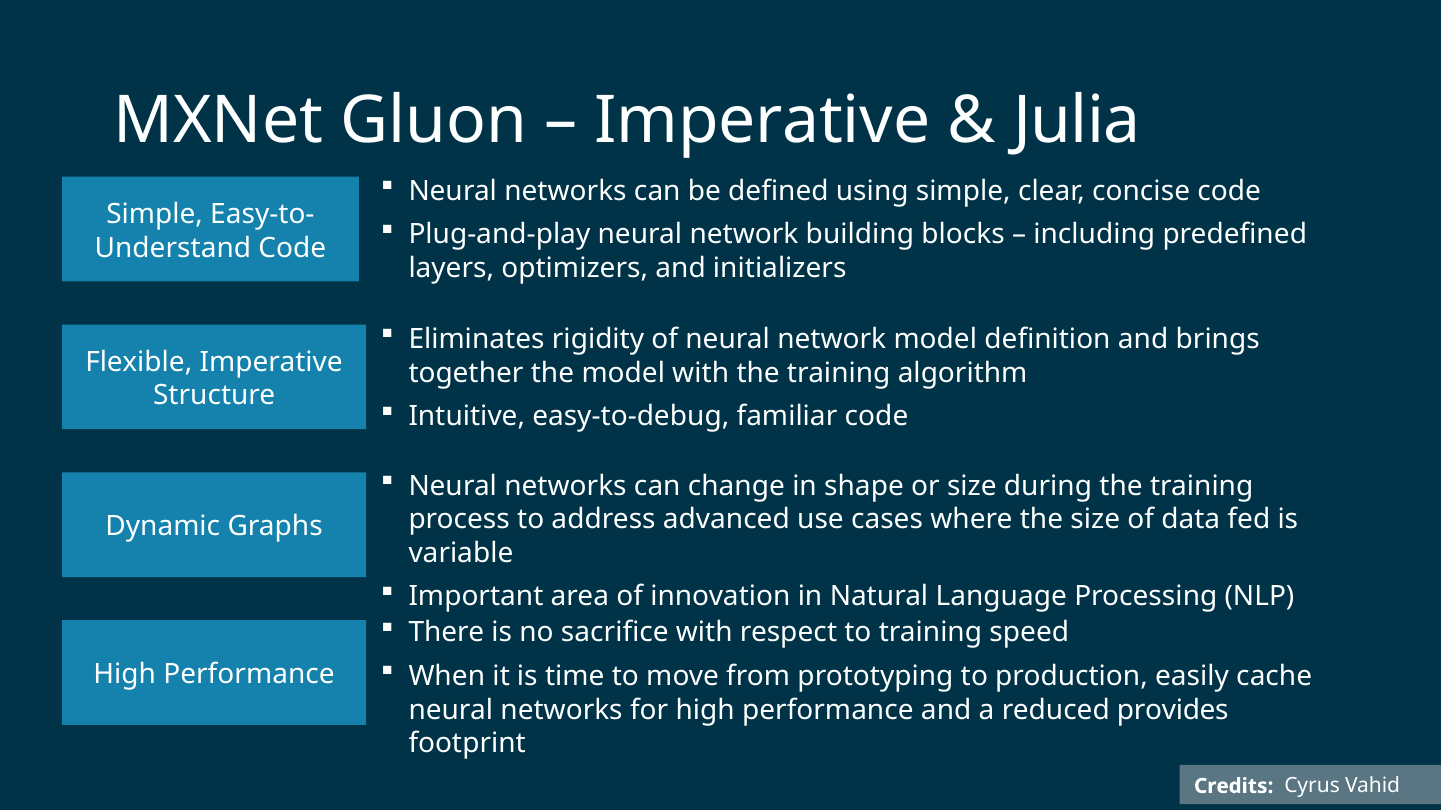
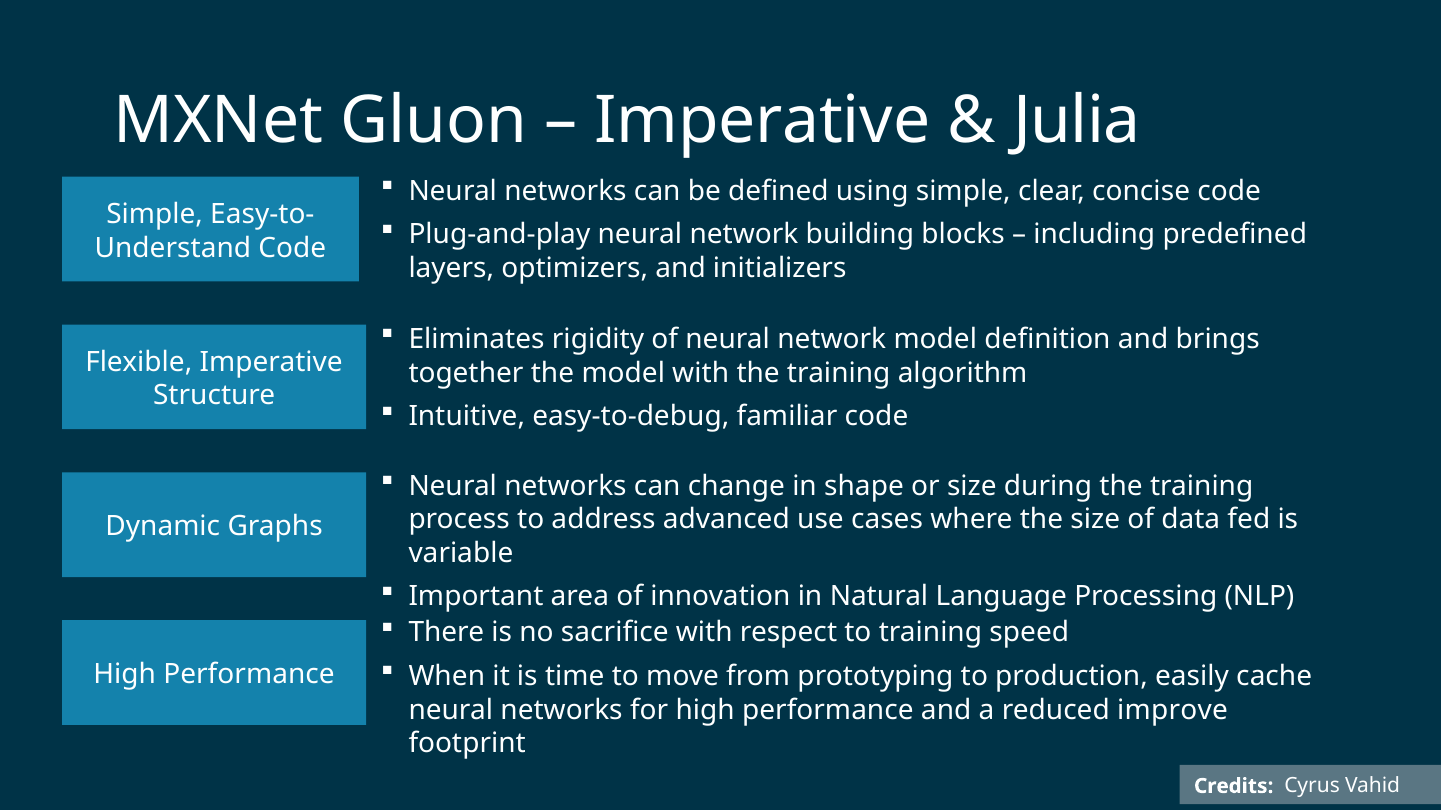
provides: provides -> improve
